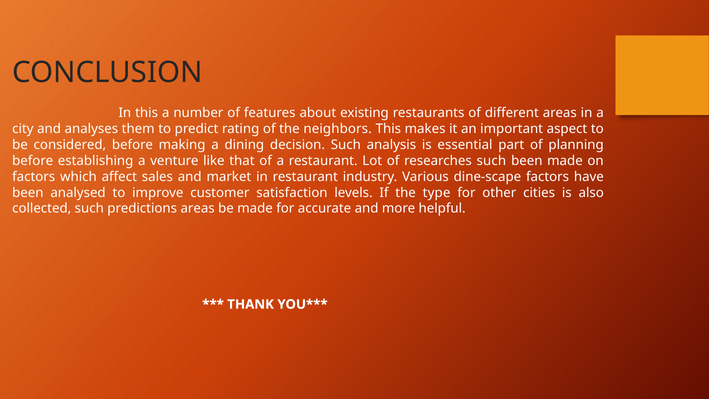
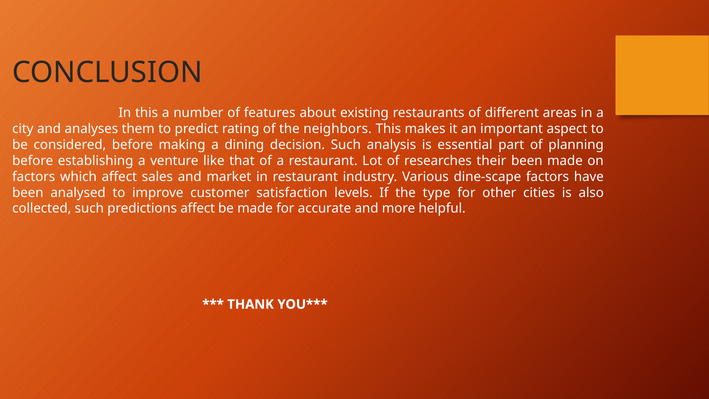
researches such: such -> their
predictions areas: areas -> affect
